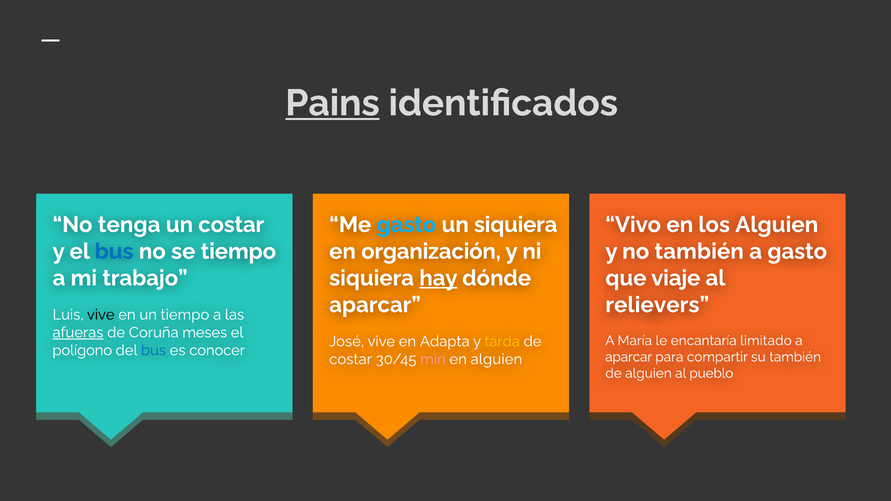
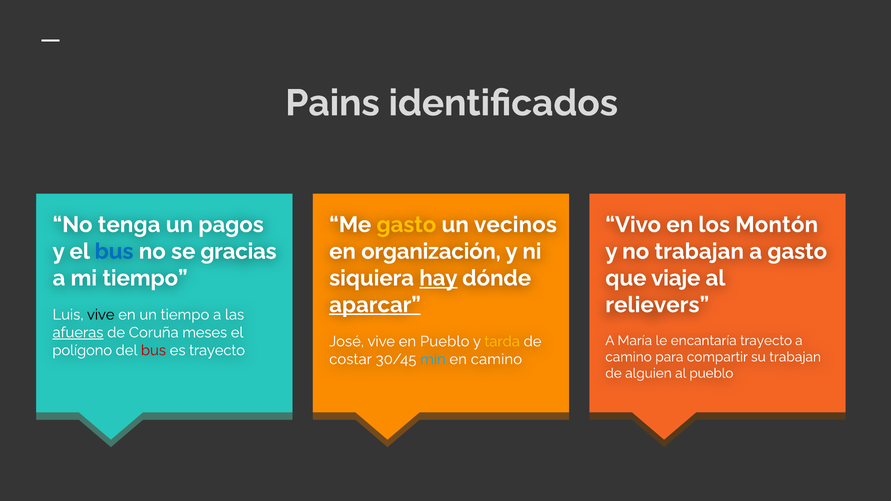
Pains underline: present -> none
un costar: costar -> pagos
gasto at (406, 225) colour: light blue -> yellow
un siquiera: siquiera -> vecinos
los Alguien: Alguien -> Montón
se tiempo: tiempo -> gracias
no también: también -> trabajan
mi trabajo: trabajo -> tiempo
aparcar at (375, 305) underline: none -> present
encantaría limitado: limitado -> trayecto
en Adapta: Adapta -> Pueblo
bus at (153, 350) colour: blue -> red
es conocer: conocer -> trayecto
aparcar at (629, 357): aparcar -> camino
su también: también -> trabajan
min colour: pink -> light blue
en alguien: alguien -> camino
